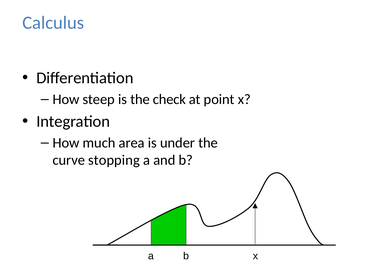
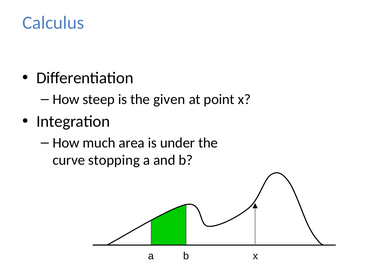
check: check -> given
